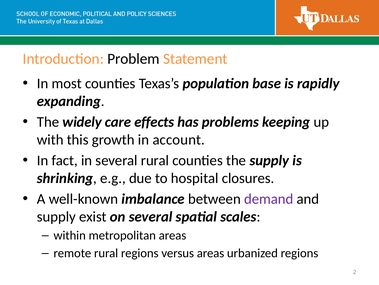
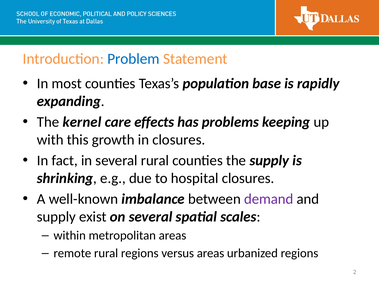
Problem colour: black -> blue
widely: widely -> kernel
in account: account -> closures
